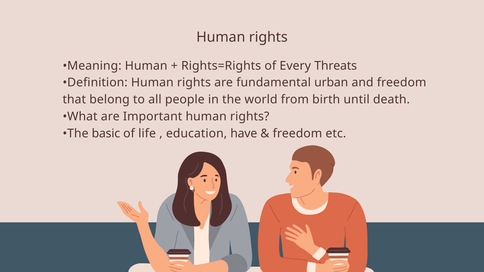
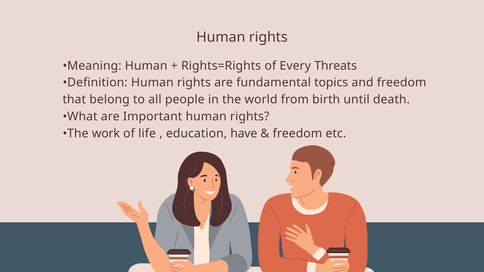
urban: urban -> topics
basic: basic -> work
